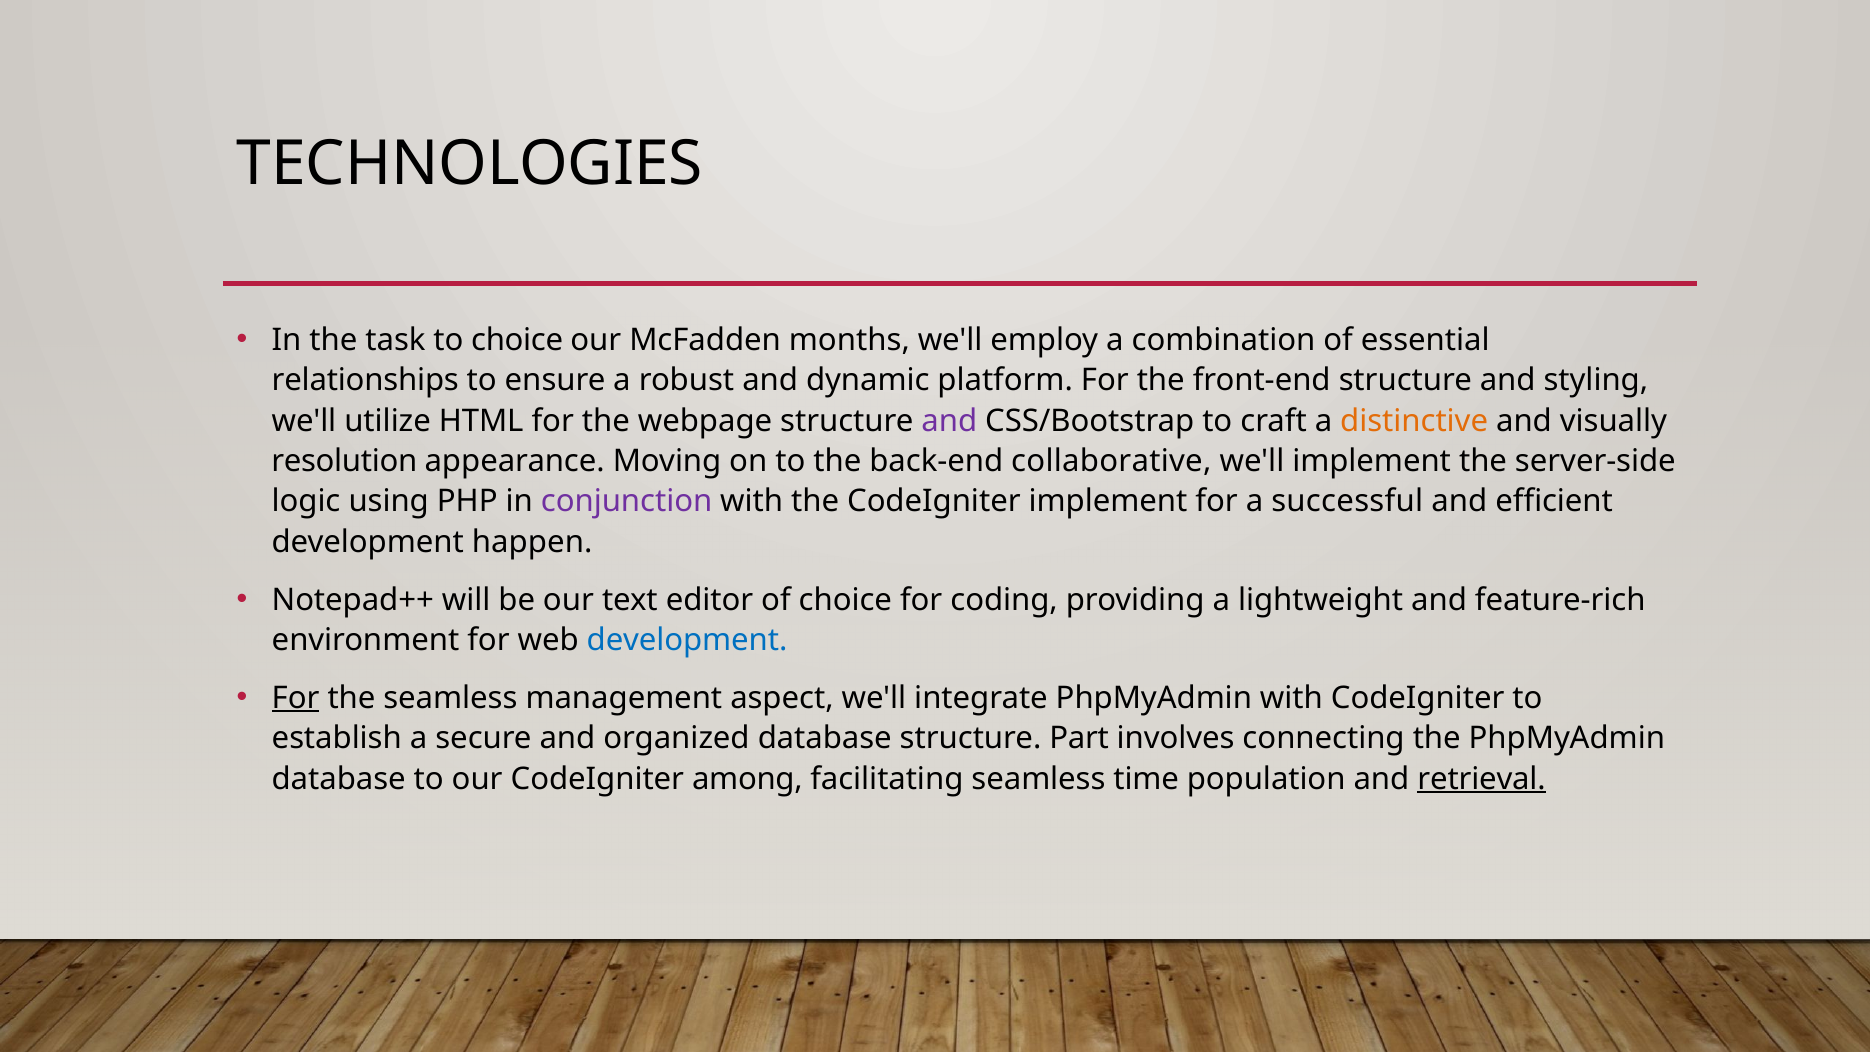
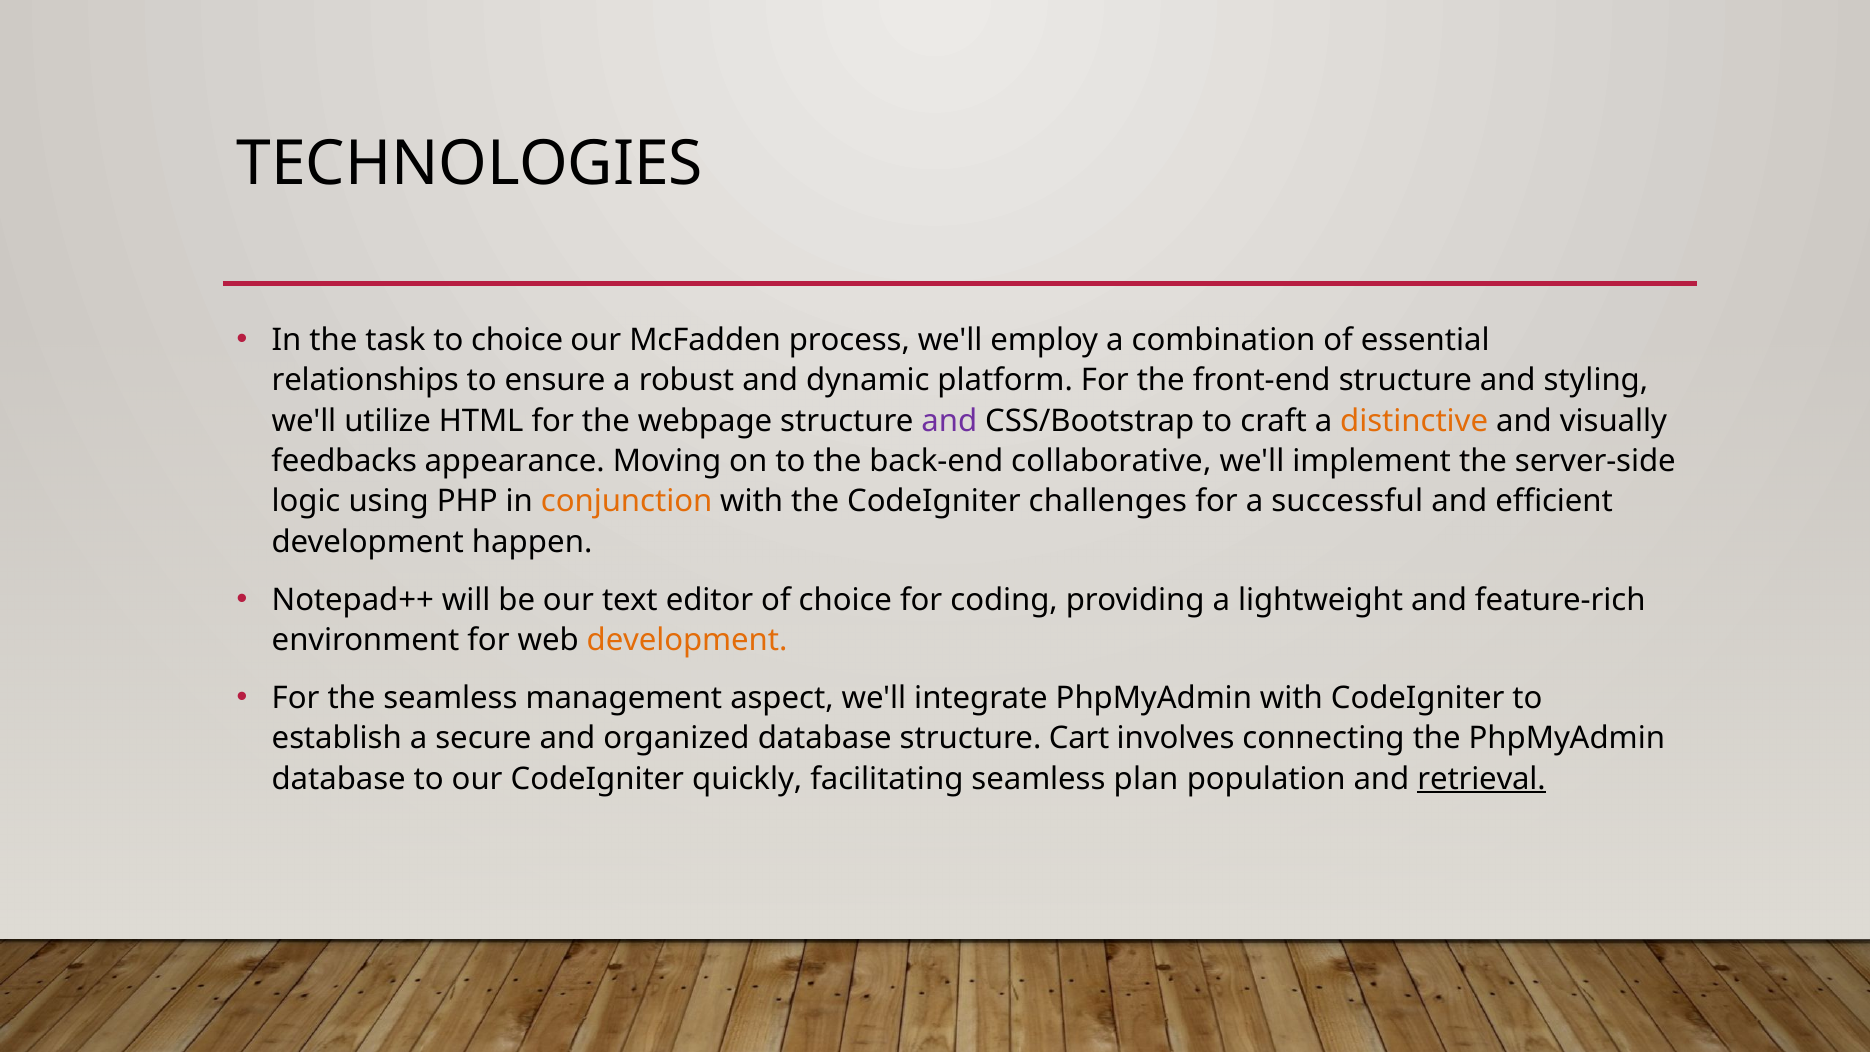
months: months -> process
resolution: resolution -> feedbacks
conjunction colour: purple -> orange
CodeIgniter implement: implement -> challenges
development at (687, 640) colour: blue -> orange
For at (296, 698) underline: present -> none
Part: Part -> Cart
among: among -> quickly
time: time -> plan
